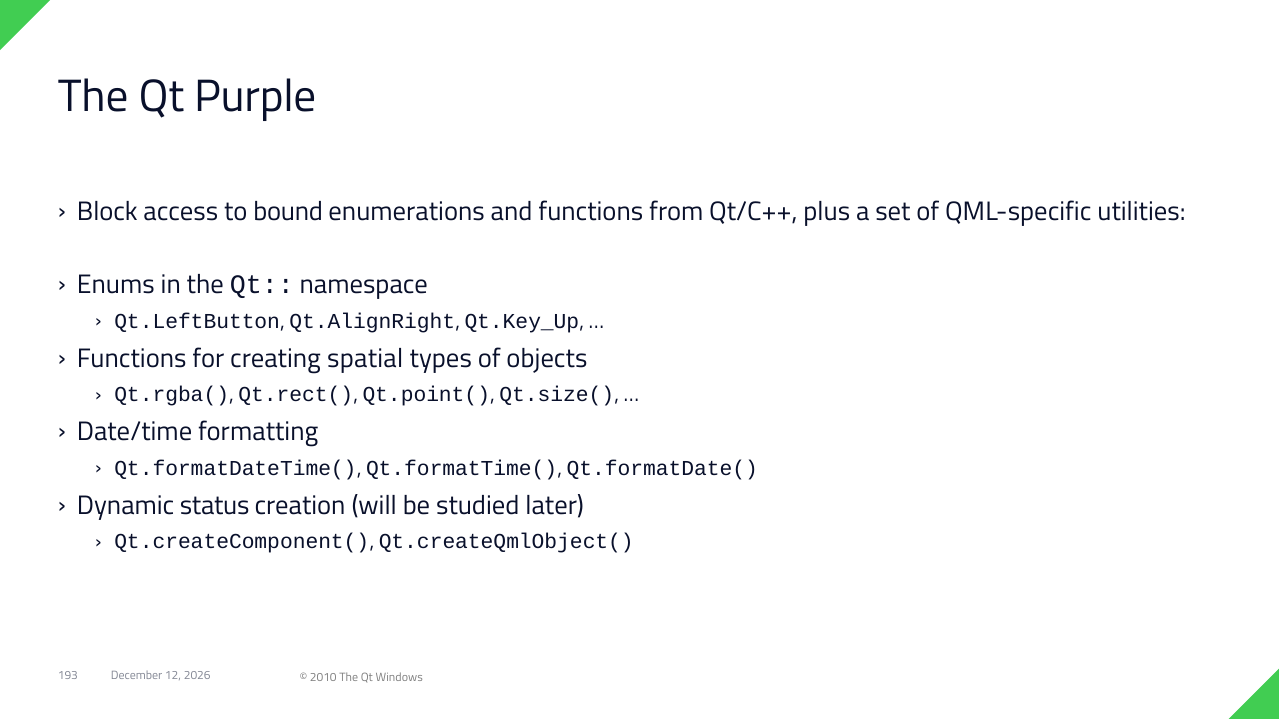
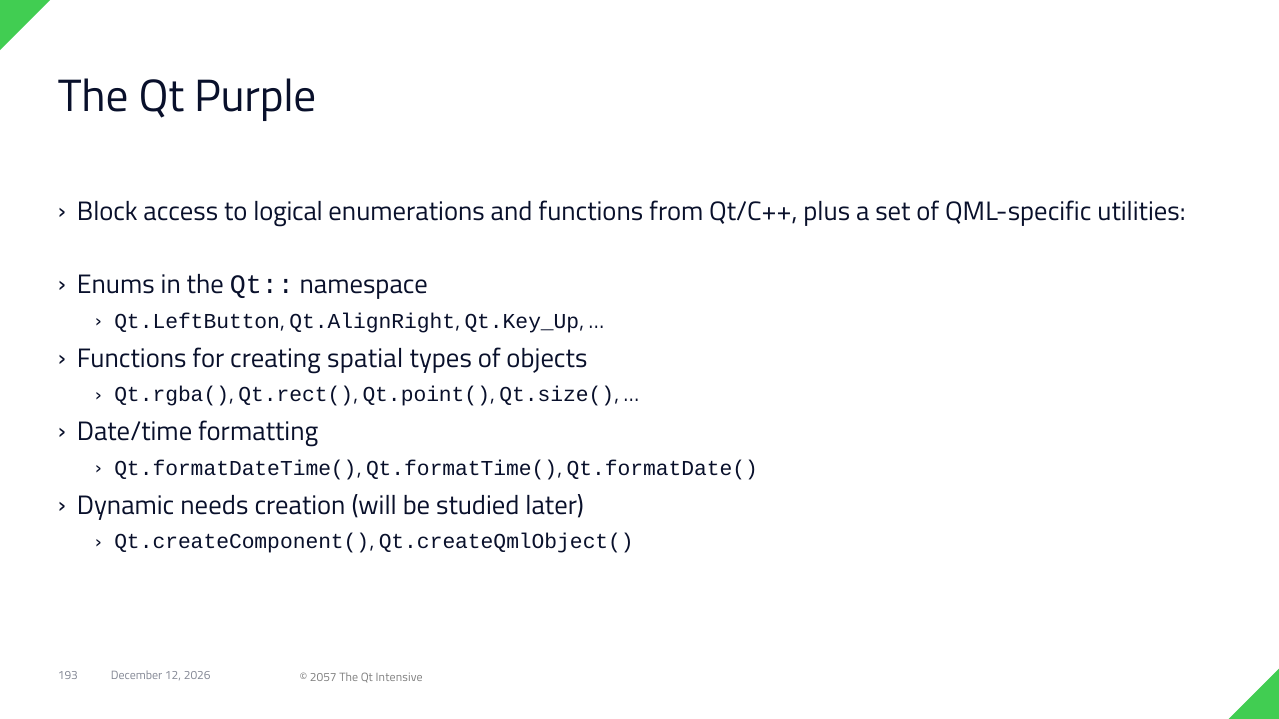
bound: bound -> logical
status: status -> needs
2010: 2010 -> 2057
Windows: Windows -> Intensive
